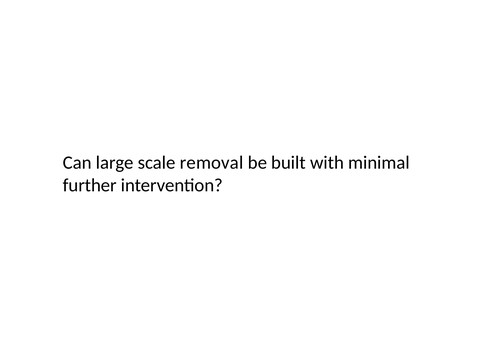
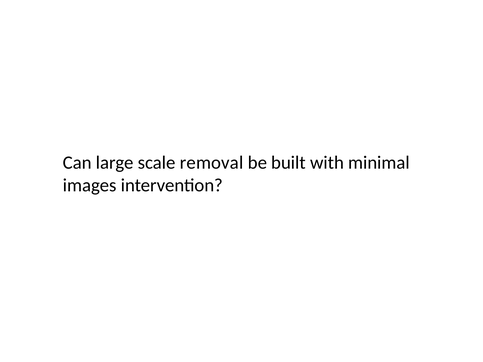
further: further -> images
